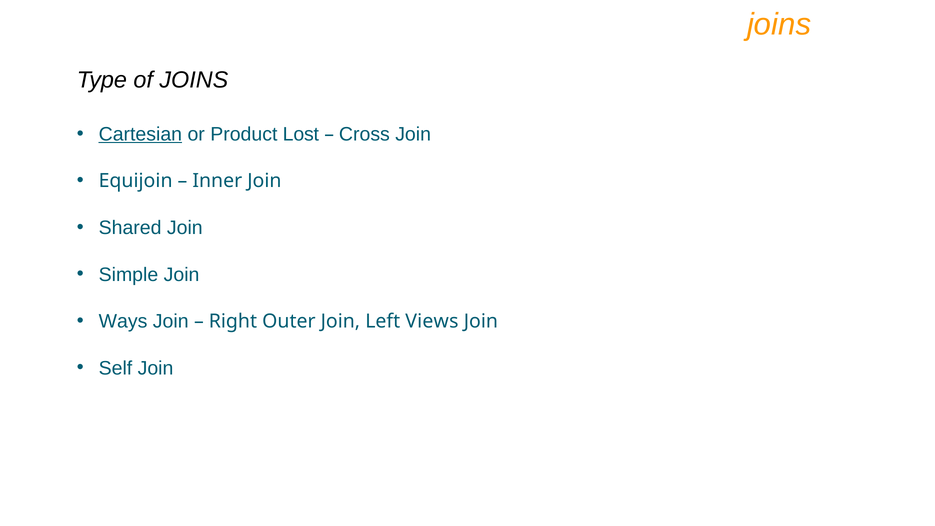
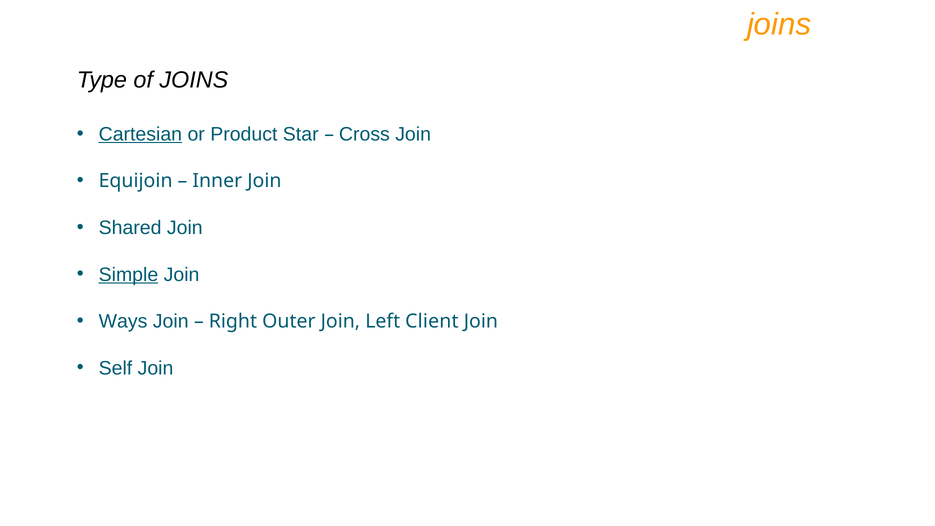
Lost: Lost -> Star
Simple underline: none -> present
Views: Views -> Client
